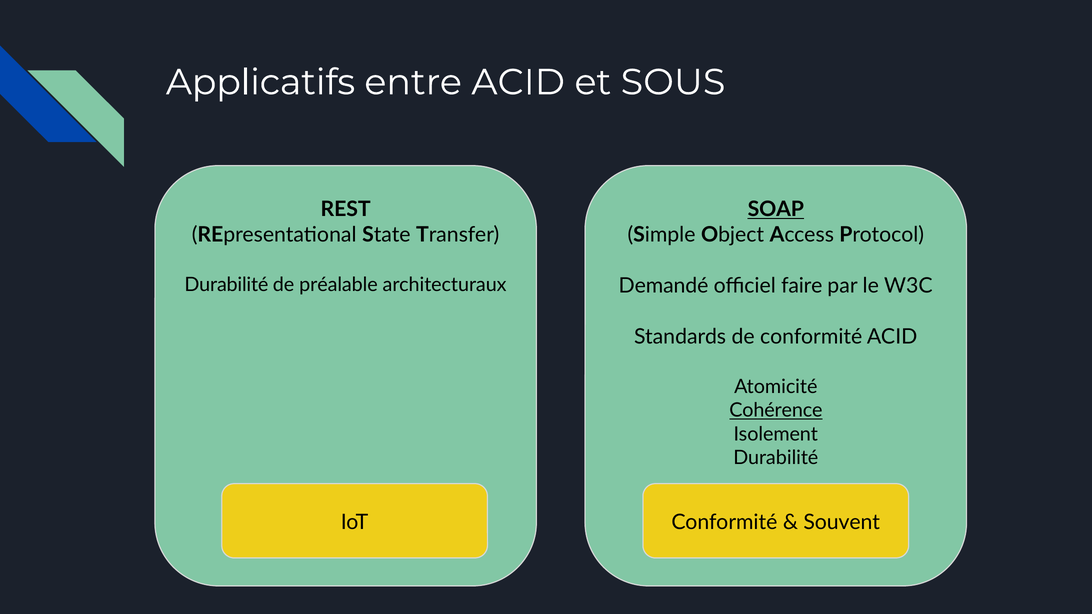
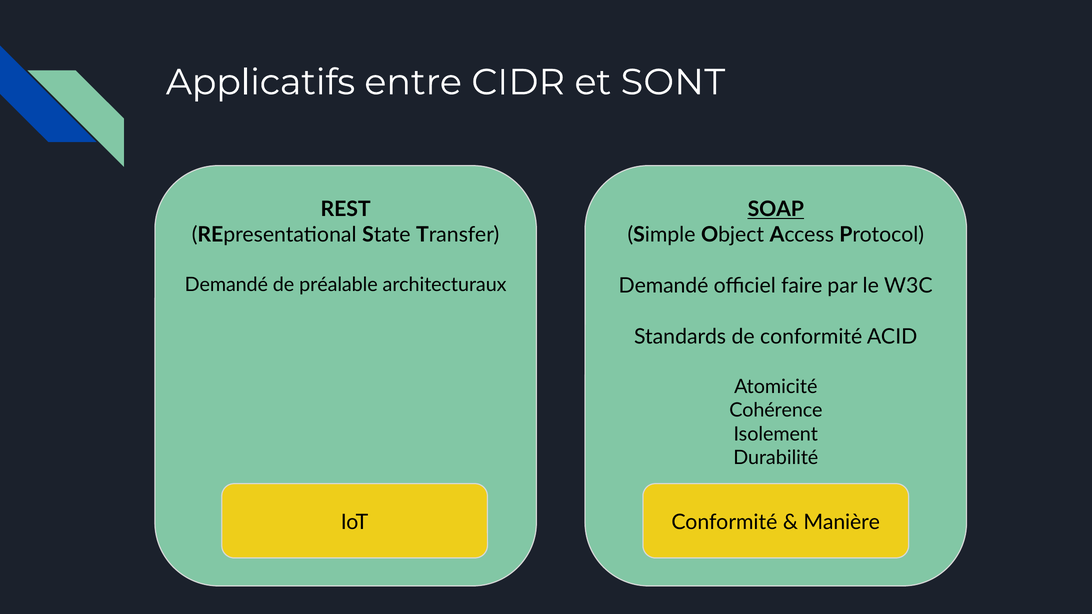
entre ACID: ACID -> CIDR
SOUS: SOUS -> SONT
Durabilité at (226, 285): Durabilité -> Demandé
Cohérence underline: present -> none
Souvent: Souvent -> Manière
